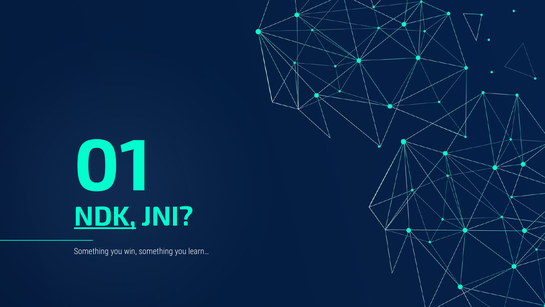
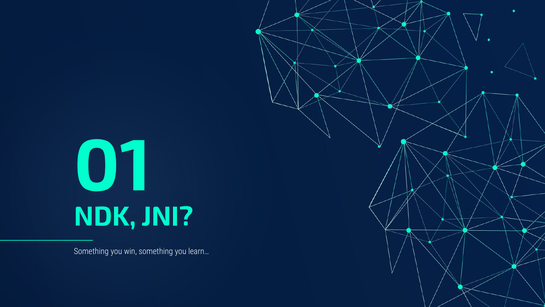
NDK underline: present -> none
